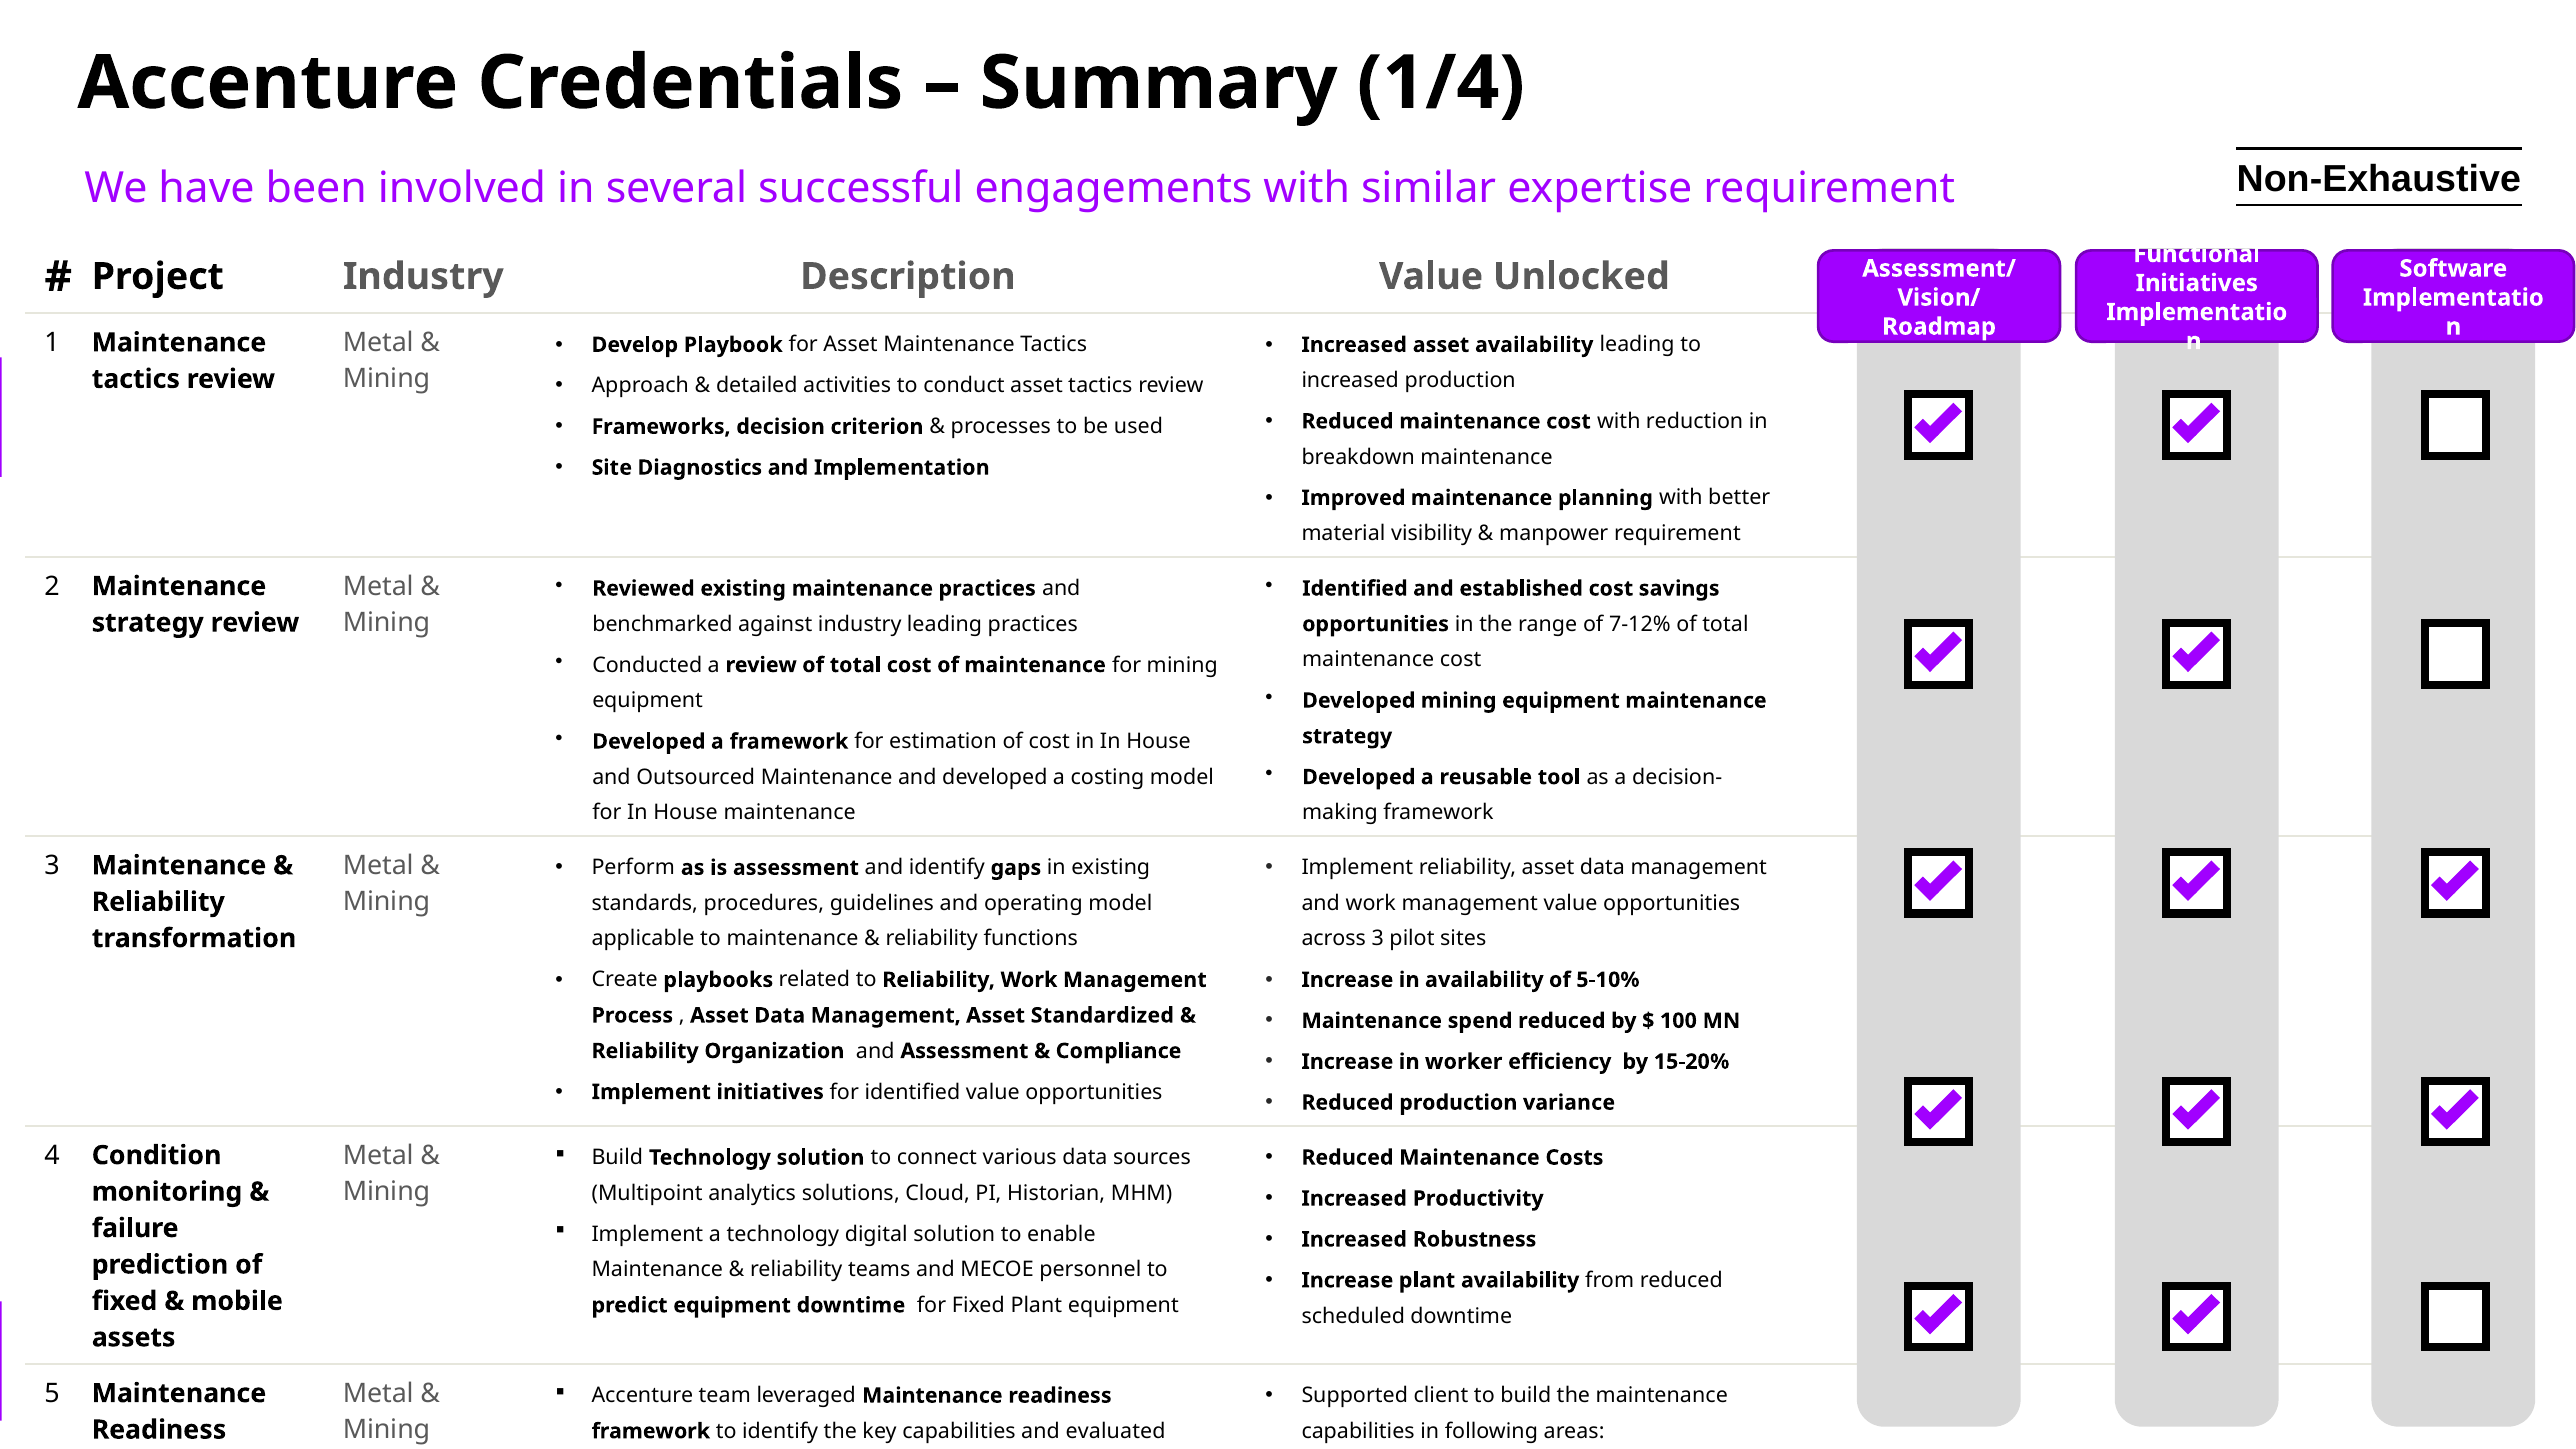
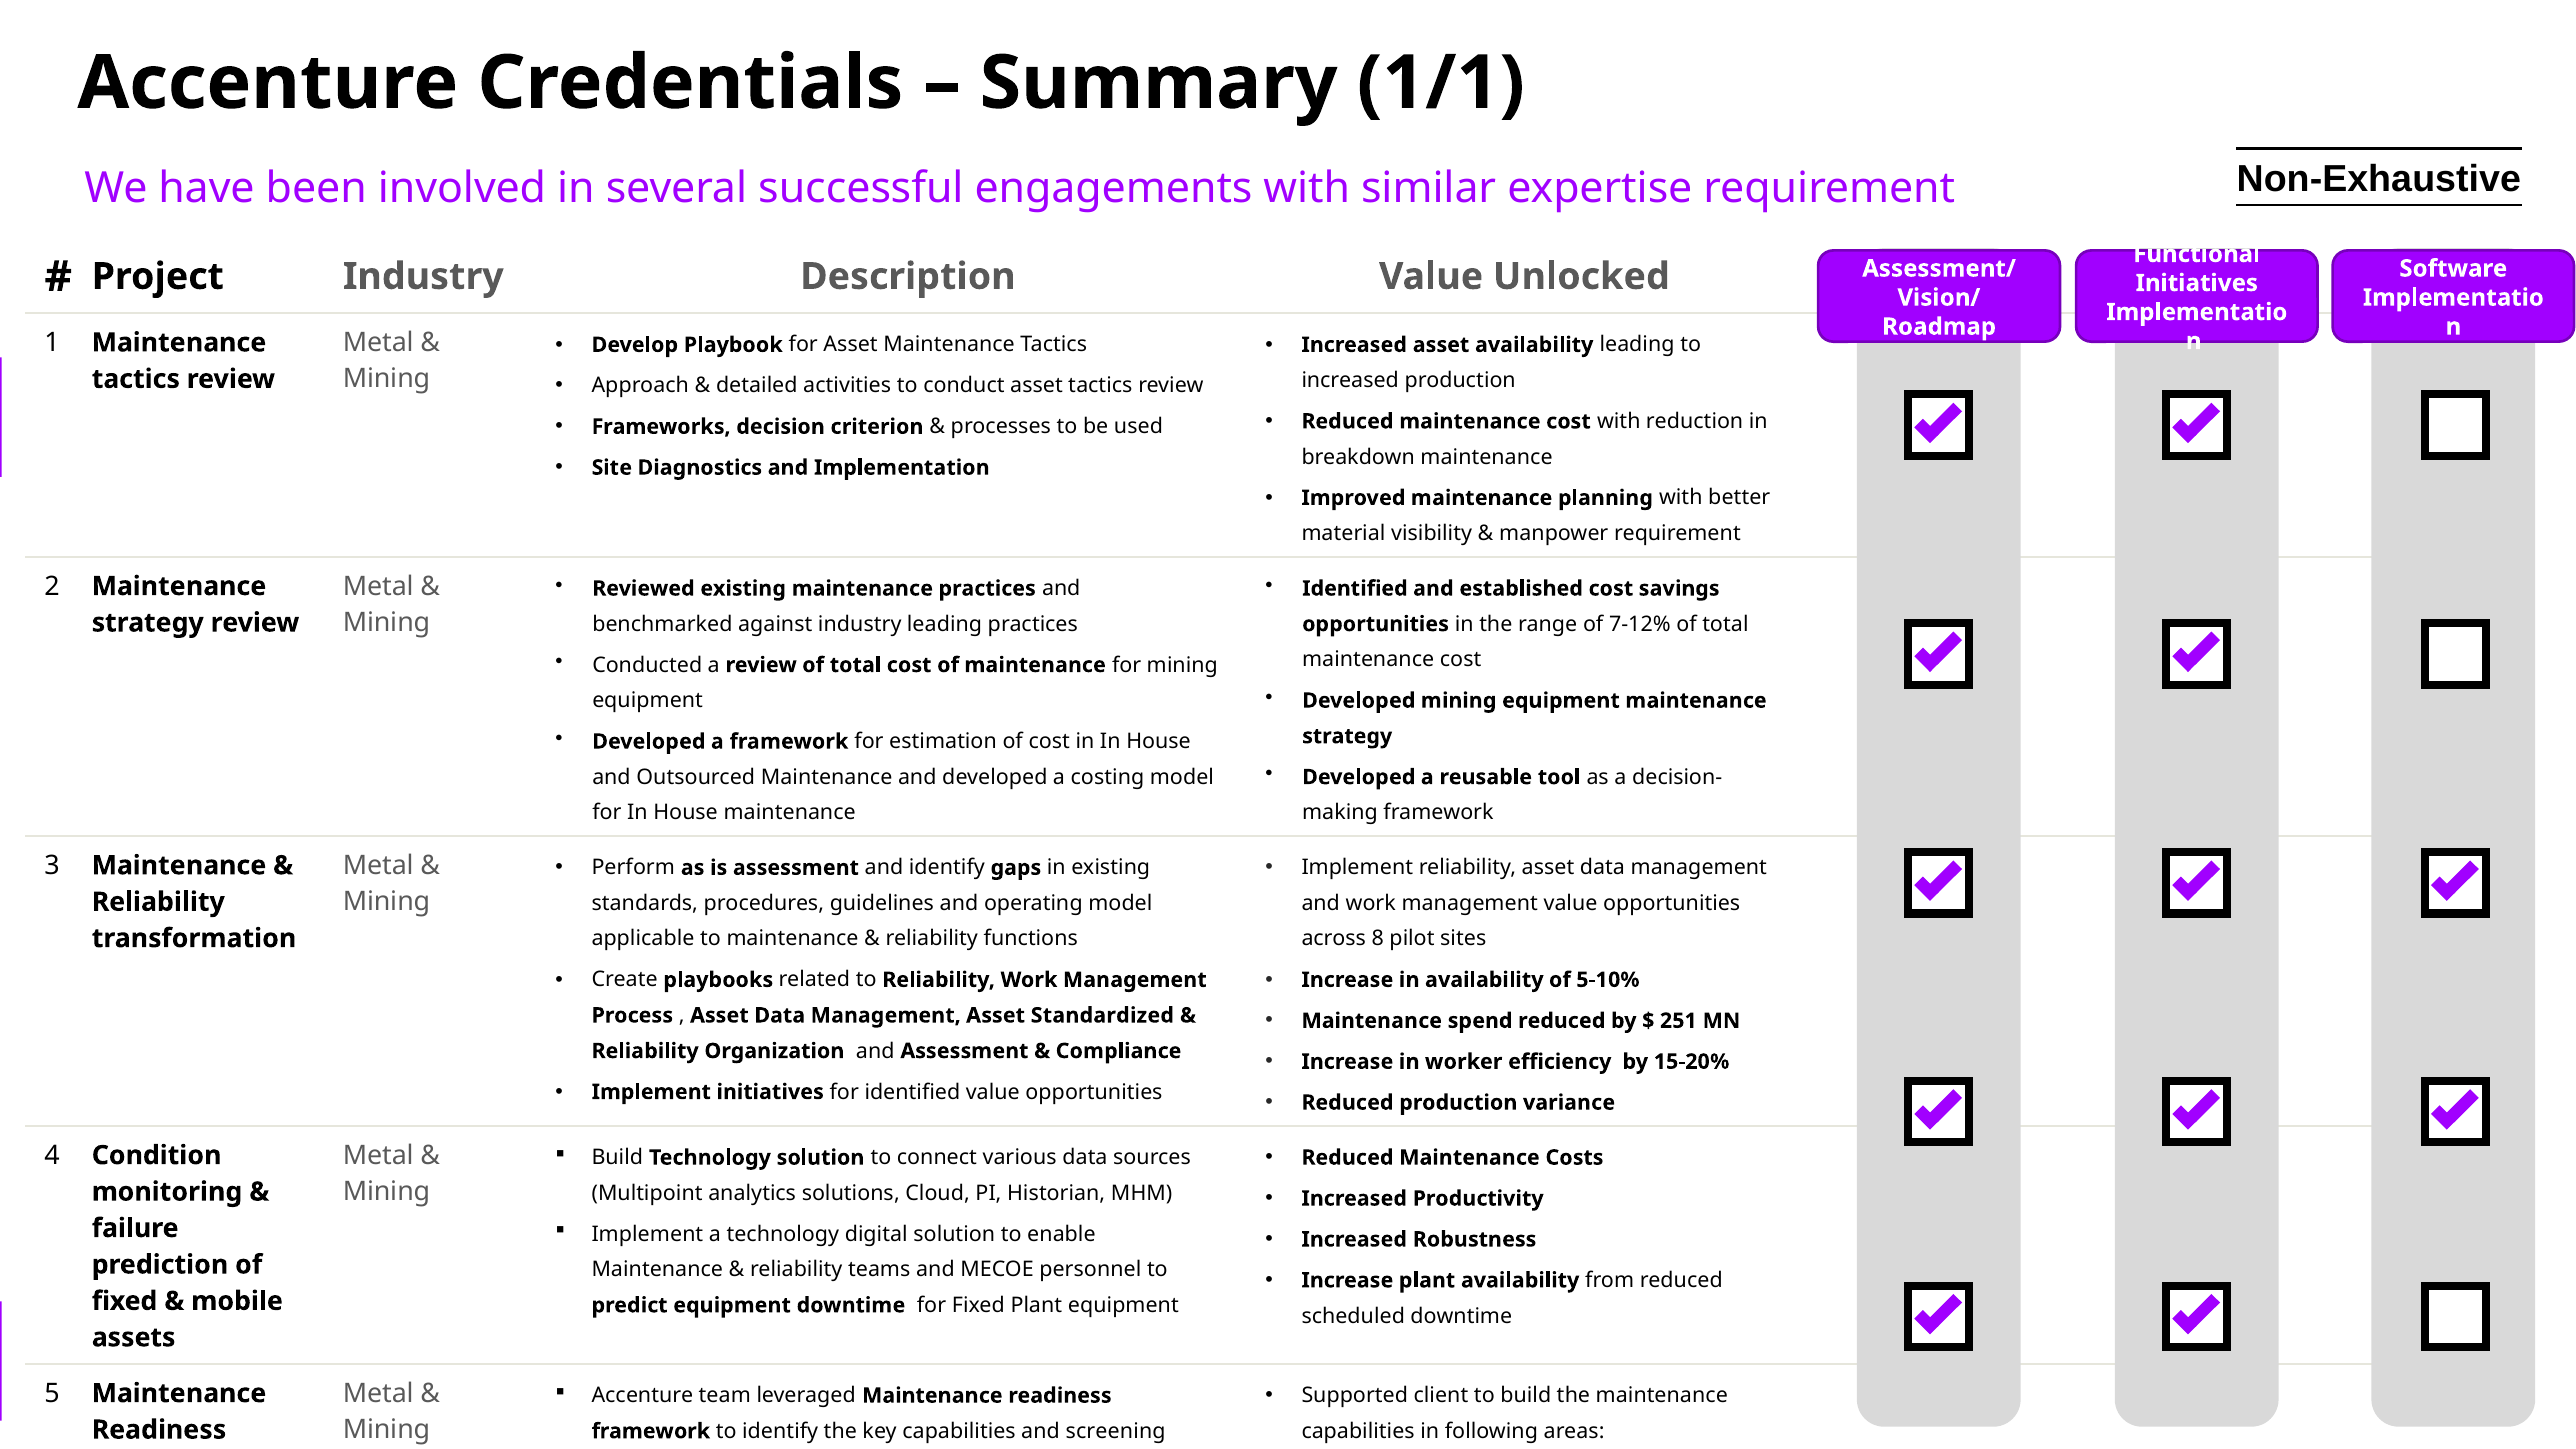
1/4: 1/4 -> 1/1
across 3: 3 -> 8
100: 100 -> 251
evaluated: evaluated -> screening
